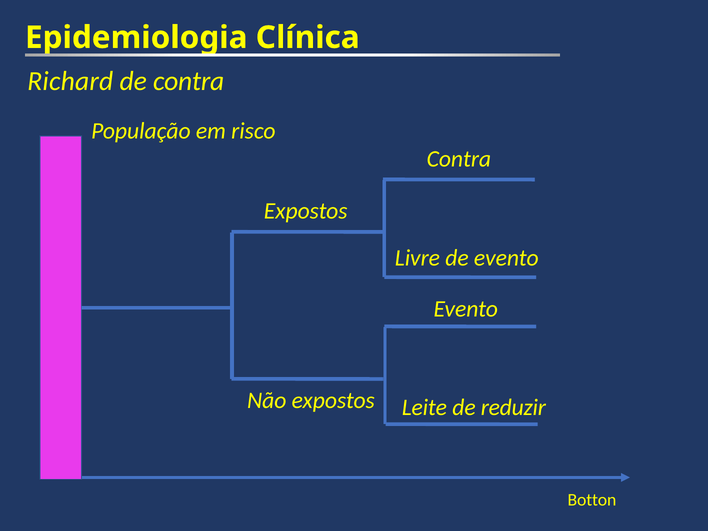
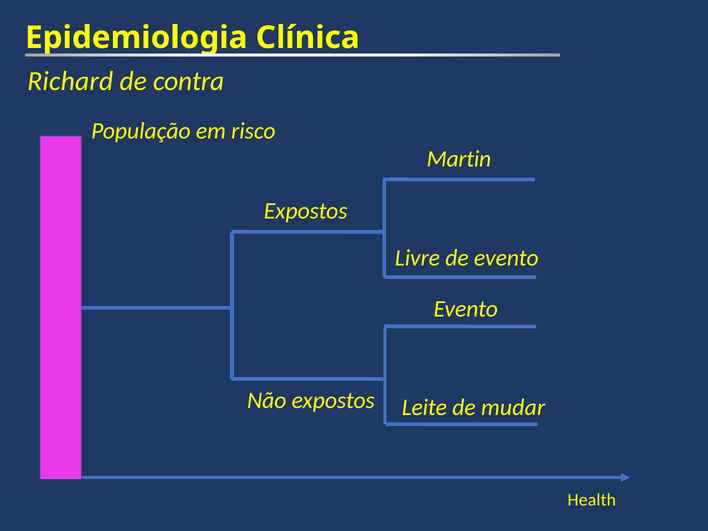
Contra at (459, 159): Contra -> Martin
reduzir: reduzir -> mudar
Botton: Botton -> Health
